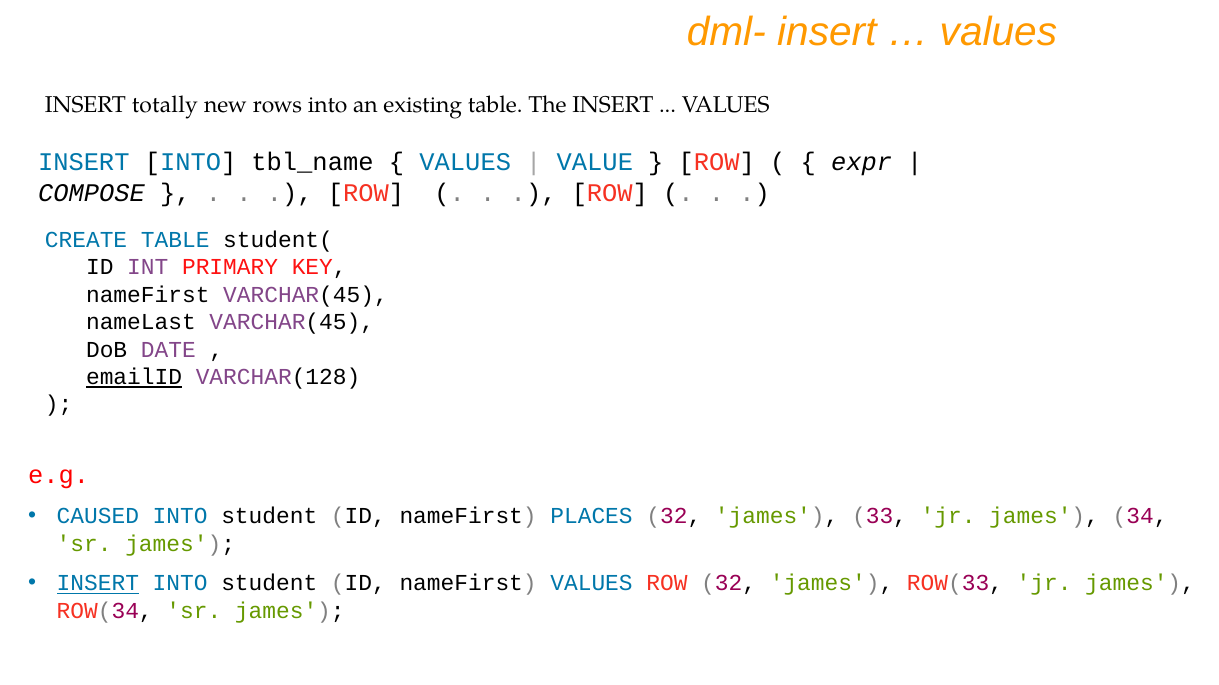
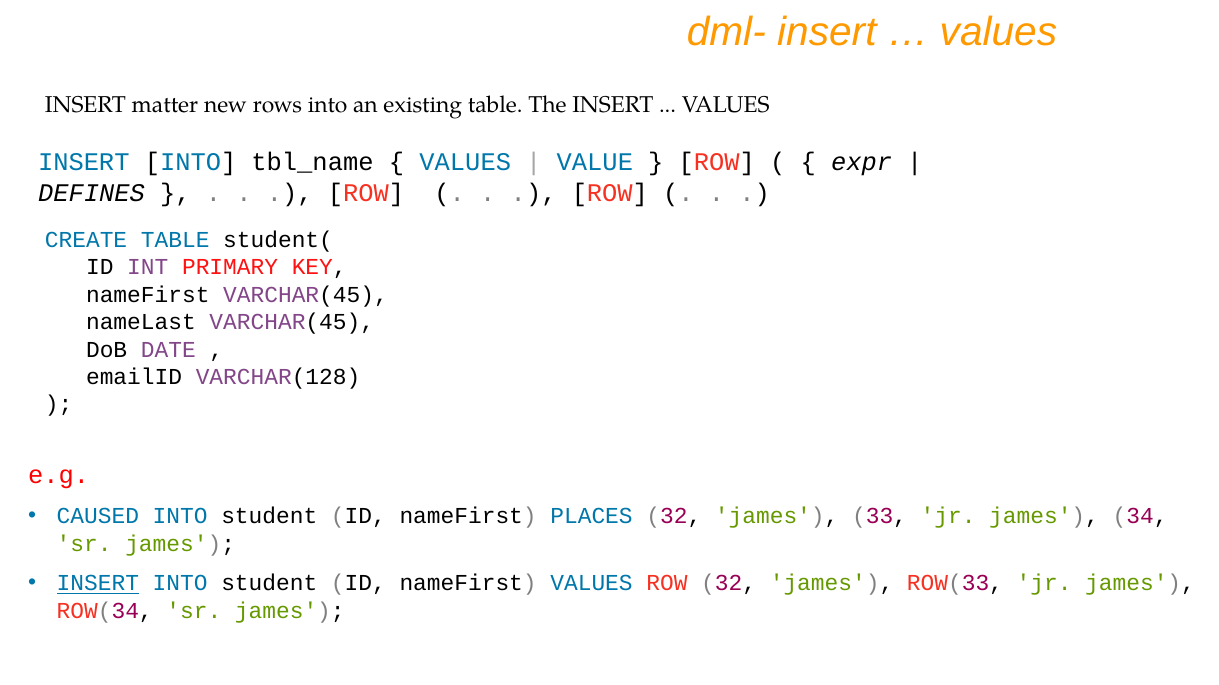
totally: totally -> matter
COMPOSE: COMPOSE -> DEFINES
emailID underline: present -> none
